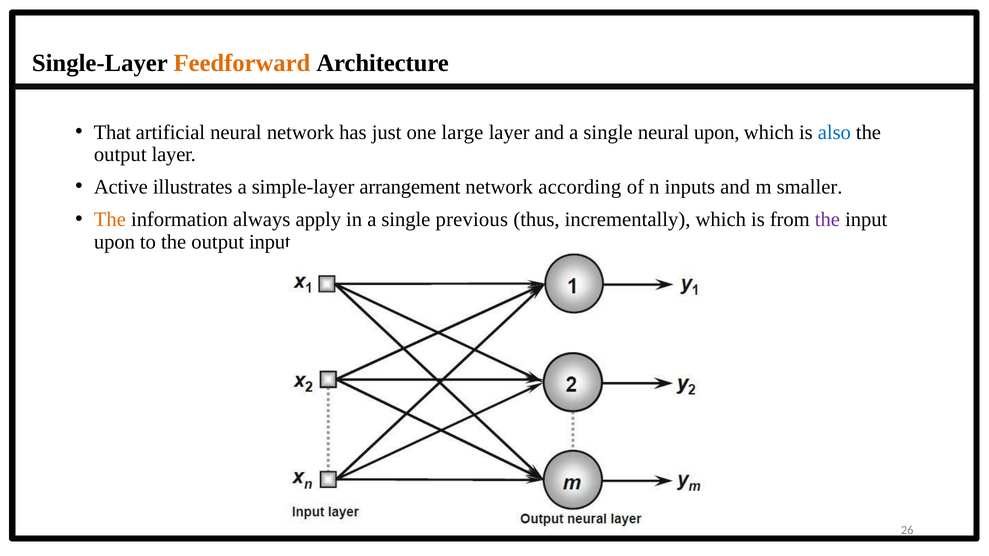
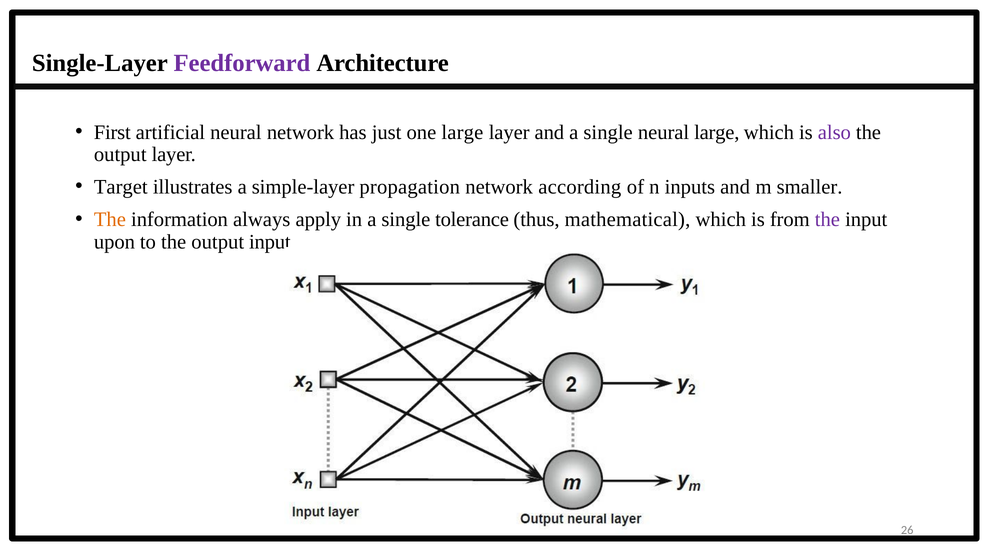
Feedforward colour: orange -> purple
That: That -> First
neural upon: upon -> large
also colour: blue -> purple
Active: Active -> Target
arrangement: arrangement -> propagation
previous: previous -> tolerance
incrementally: incrementally -> mathematical
